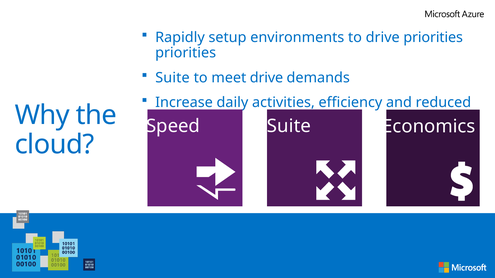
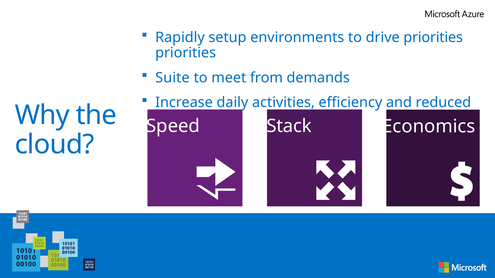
meet drive: drive -> from
Suite at (289, 126): Suite -> Stack
